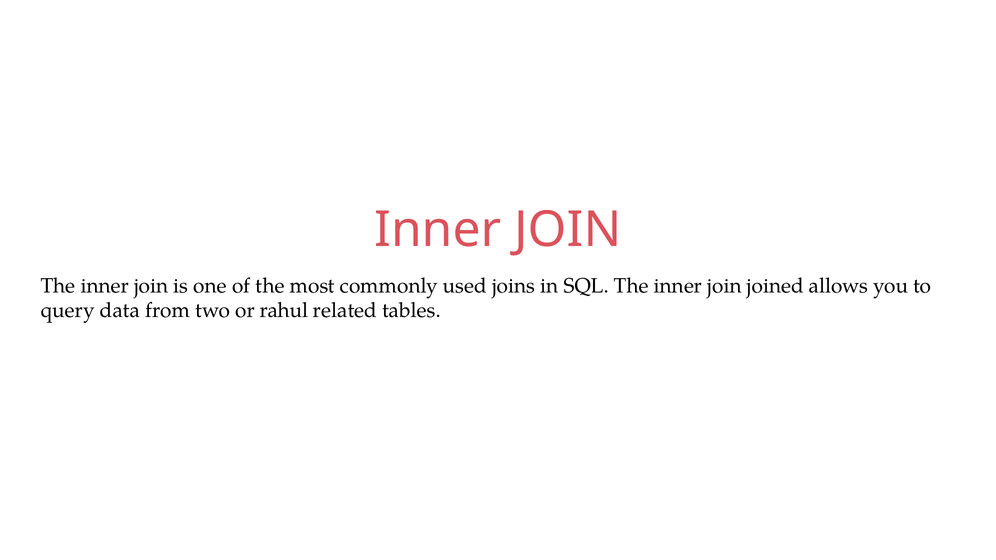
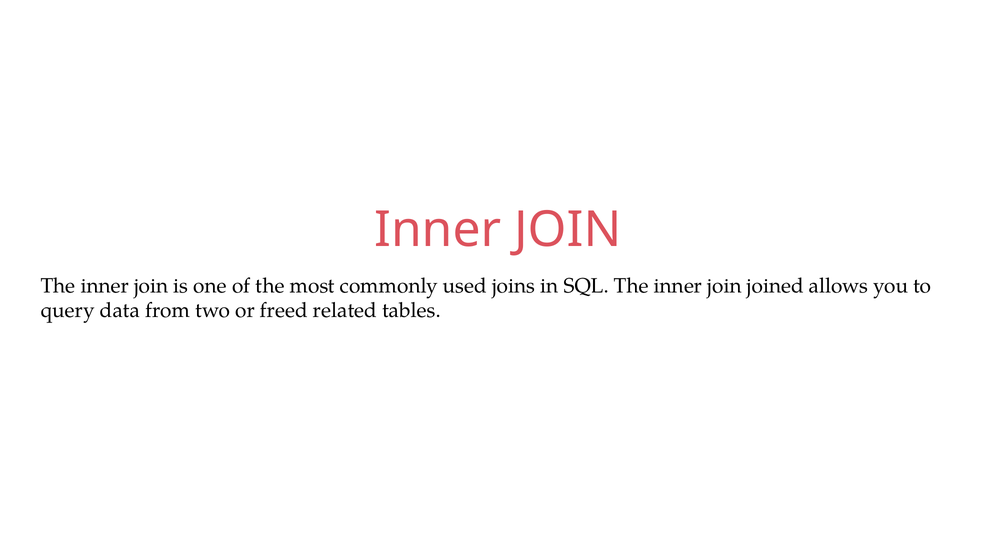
rahul: rahul -> freed
